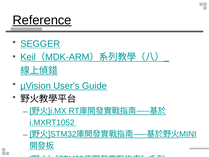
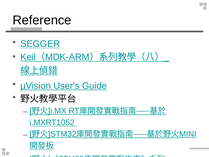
Reference underline: present -> none
